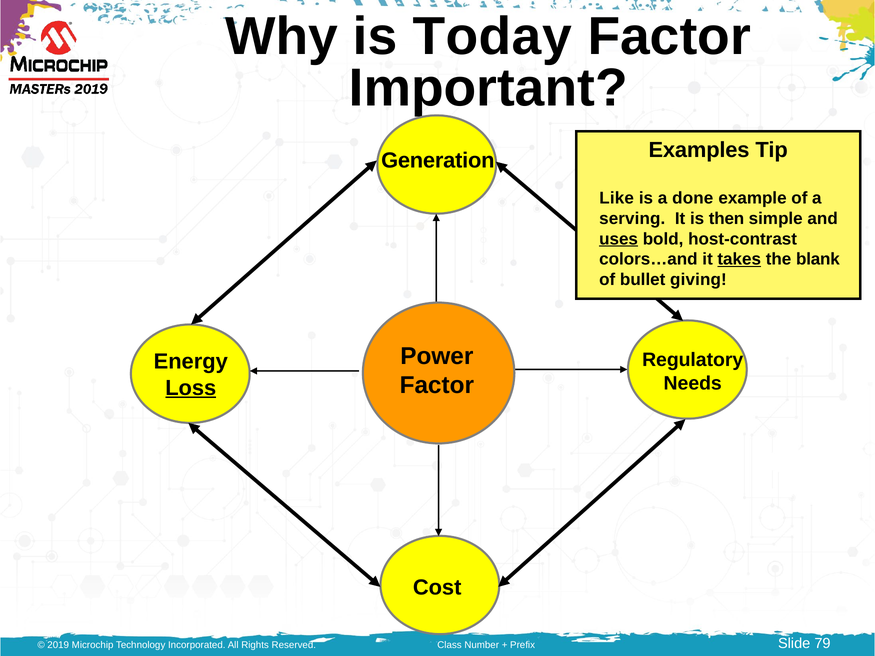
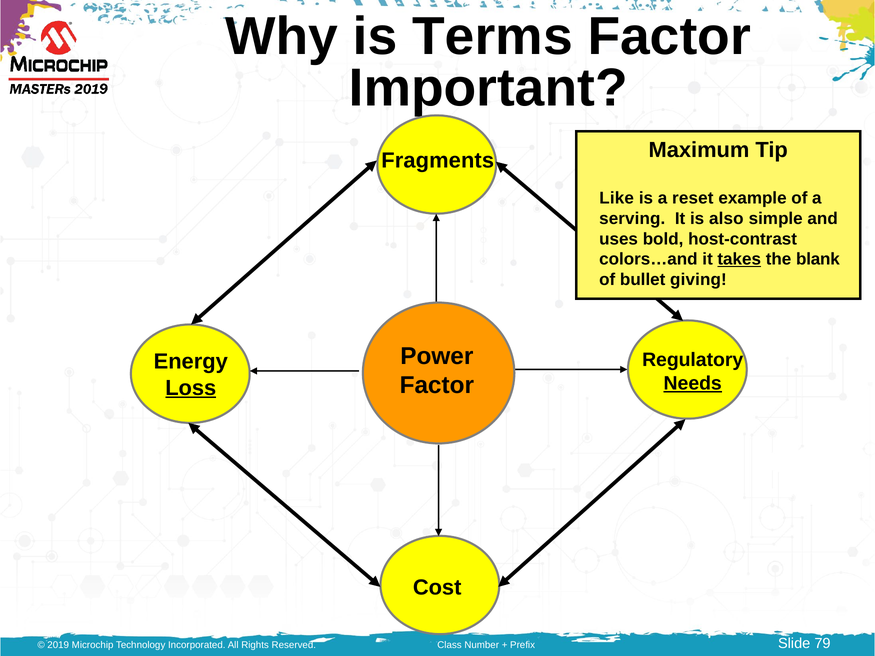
Today: Today -> Terms
Examples: Examples -> Maximum
Generation: Generation -> Fragments
done: done -> reset
then: then -> also
uses underline: present -> none
Needs underline: none -> present
